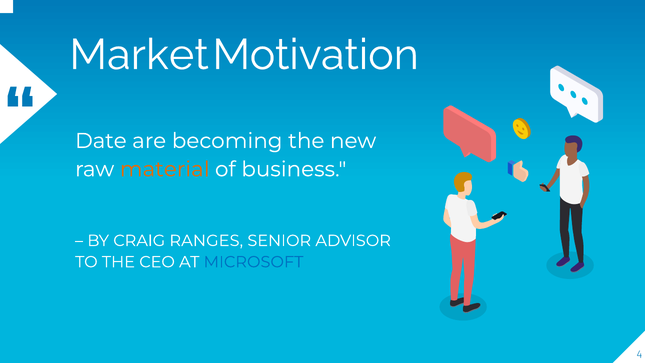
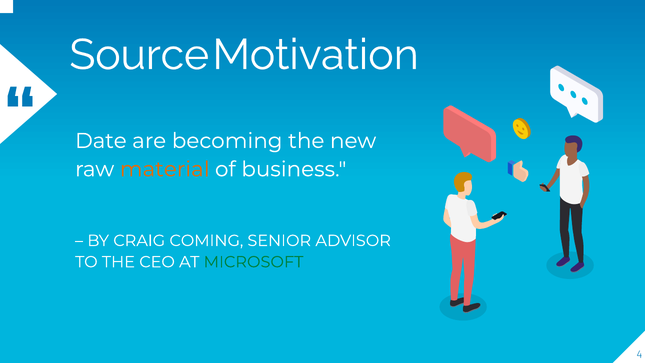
Market: Market -> Source
RANGES: RANGES -> COMING
MICROSOFT colour: blue -> green
